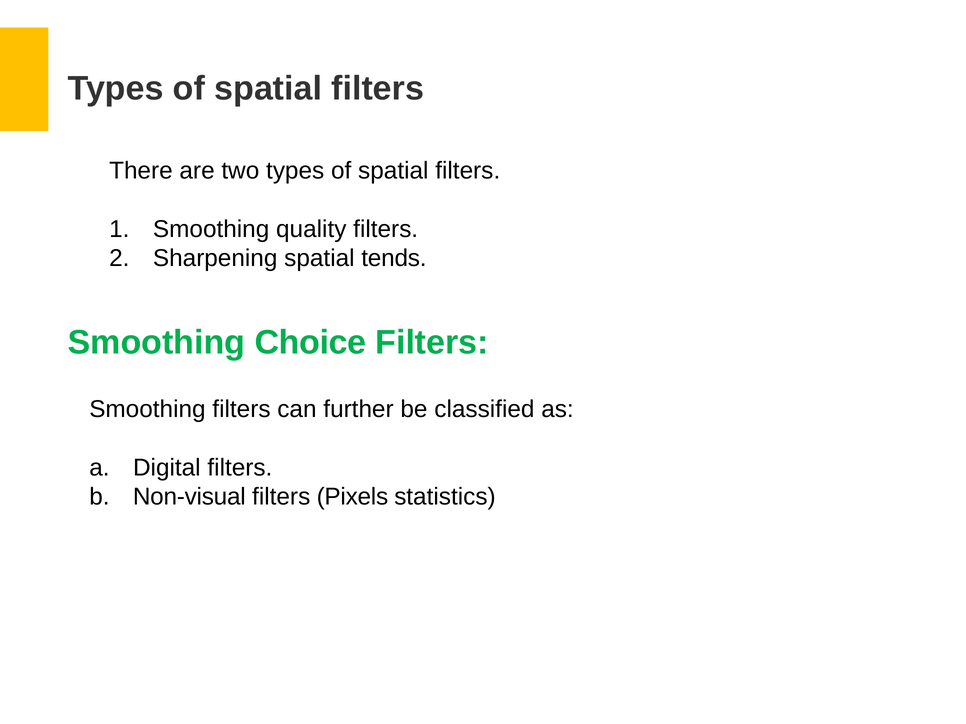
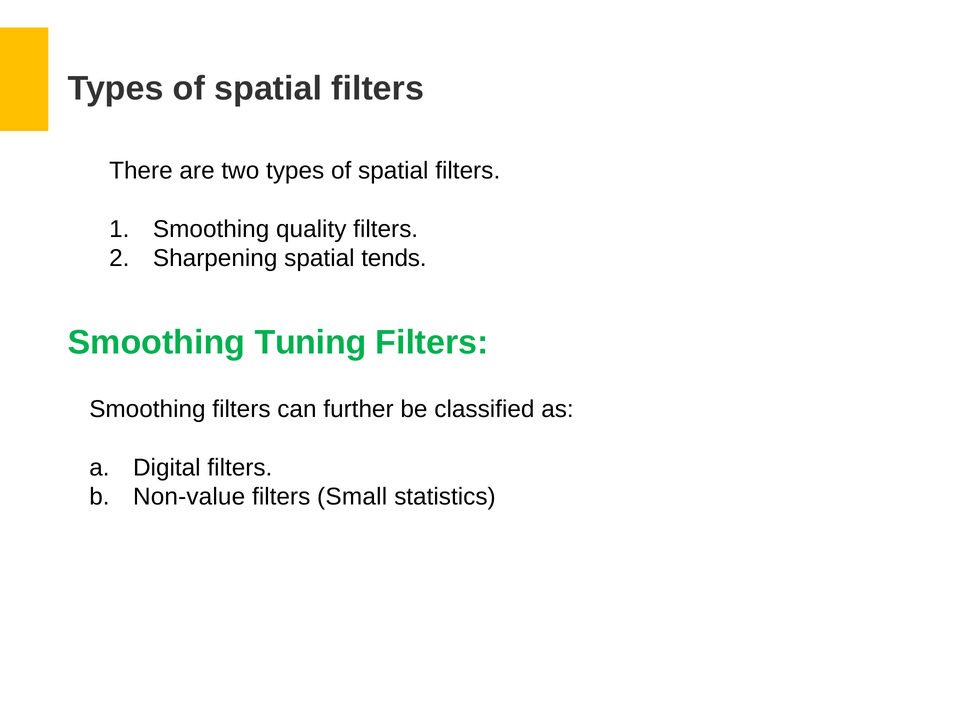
Choice: Choice -> Tuning
Non-visual: Non-visual -> Non-value
Pixels: Pixels -> Small
